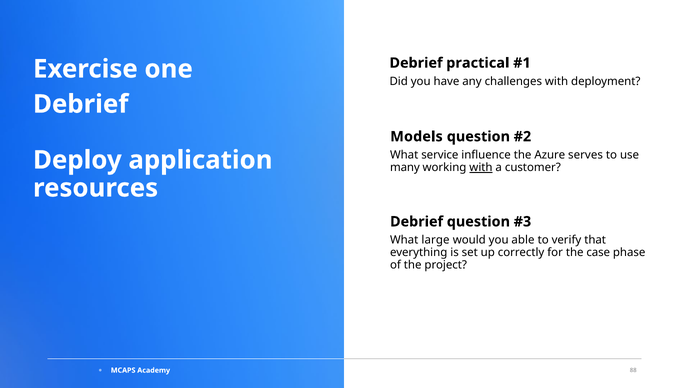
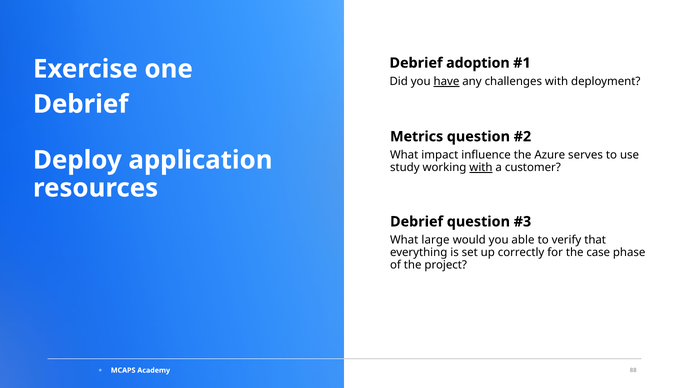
practical: practical -> adoption
have underline: none -> present
Models: Models -> Metrics
service: service -> impact
many: many -> study
